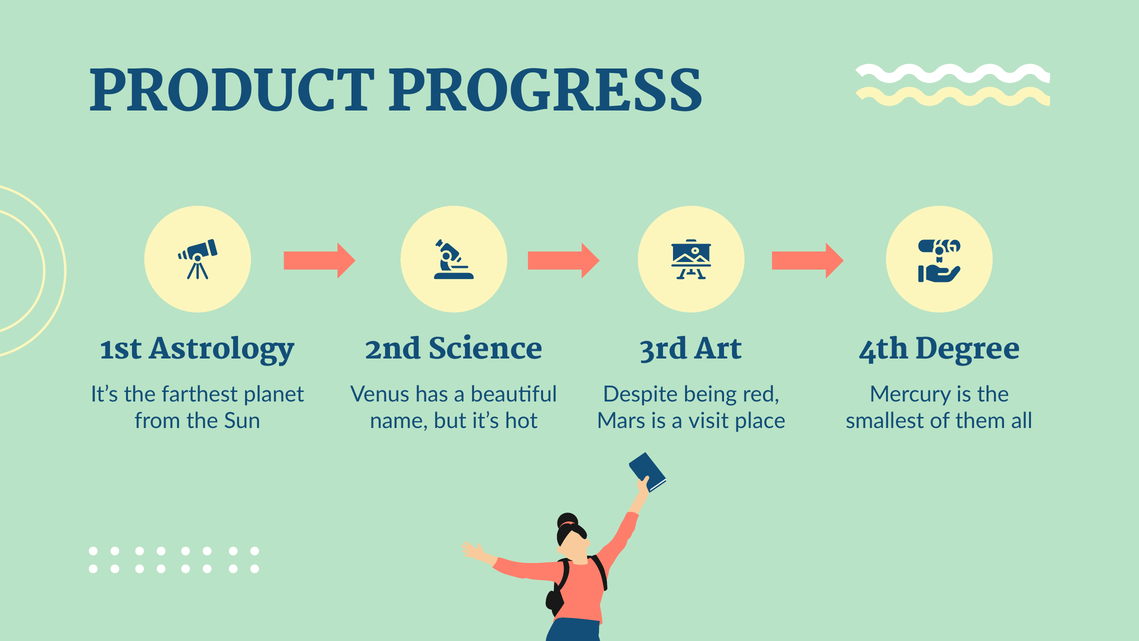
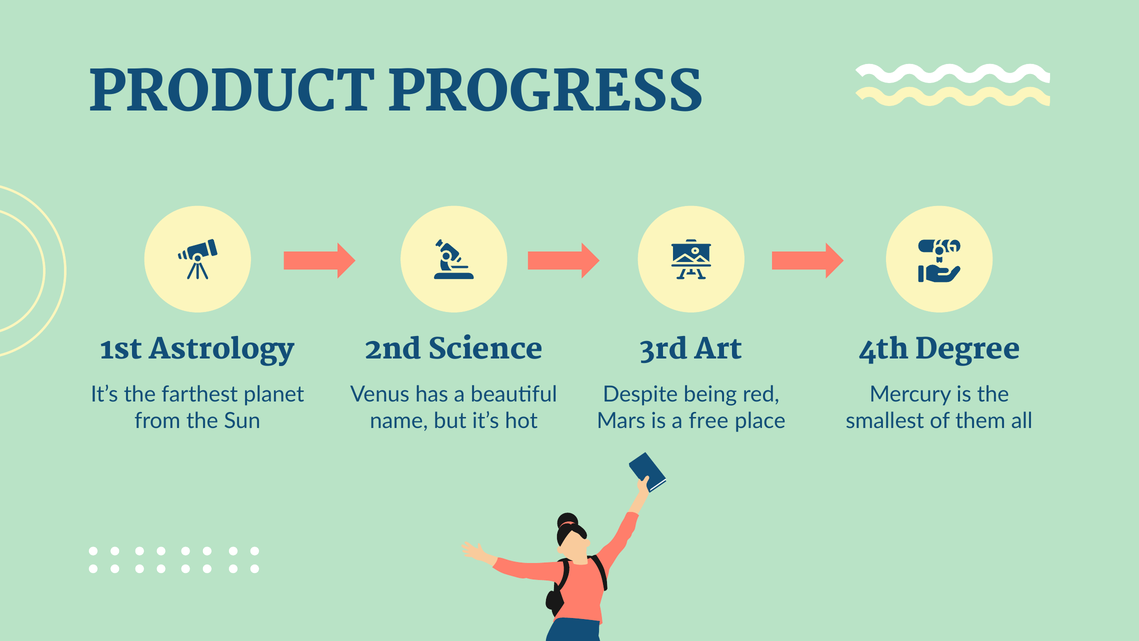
visit: visit -> free
